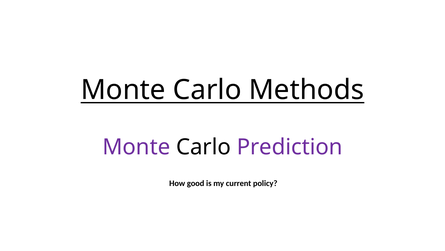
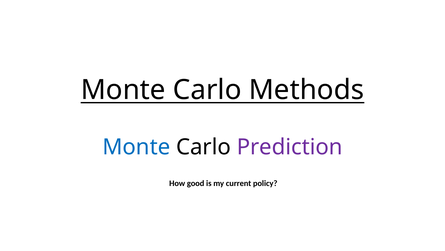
Monte at (136, 147) colour: purple -> blue
